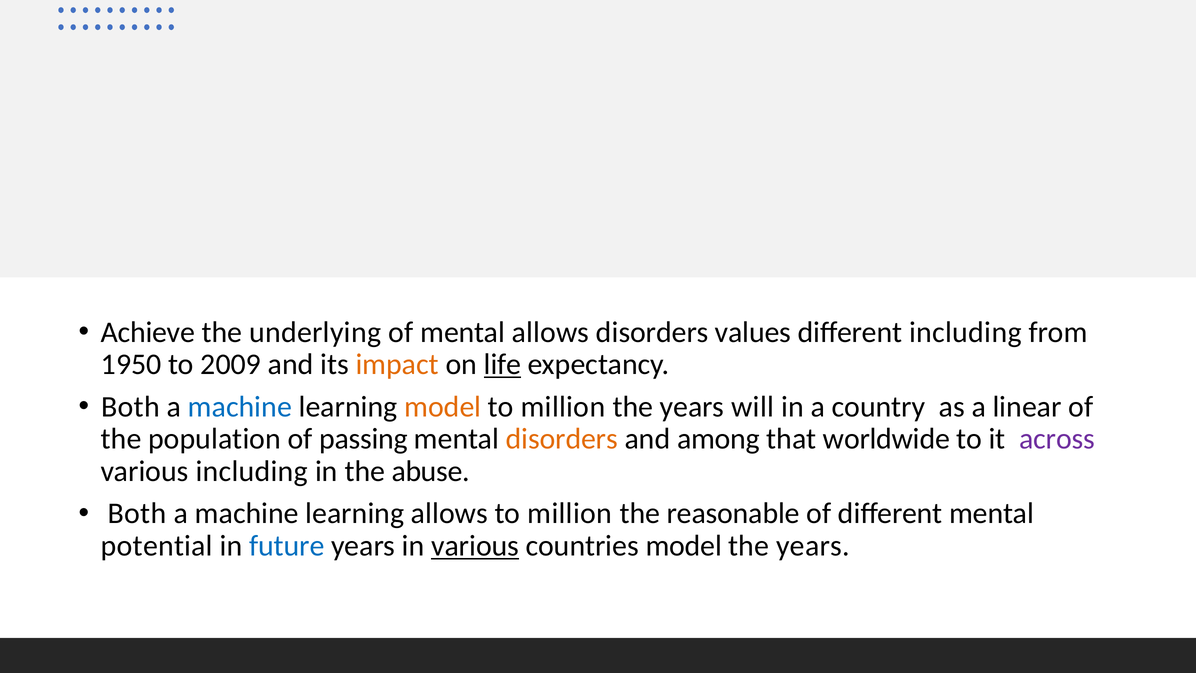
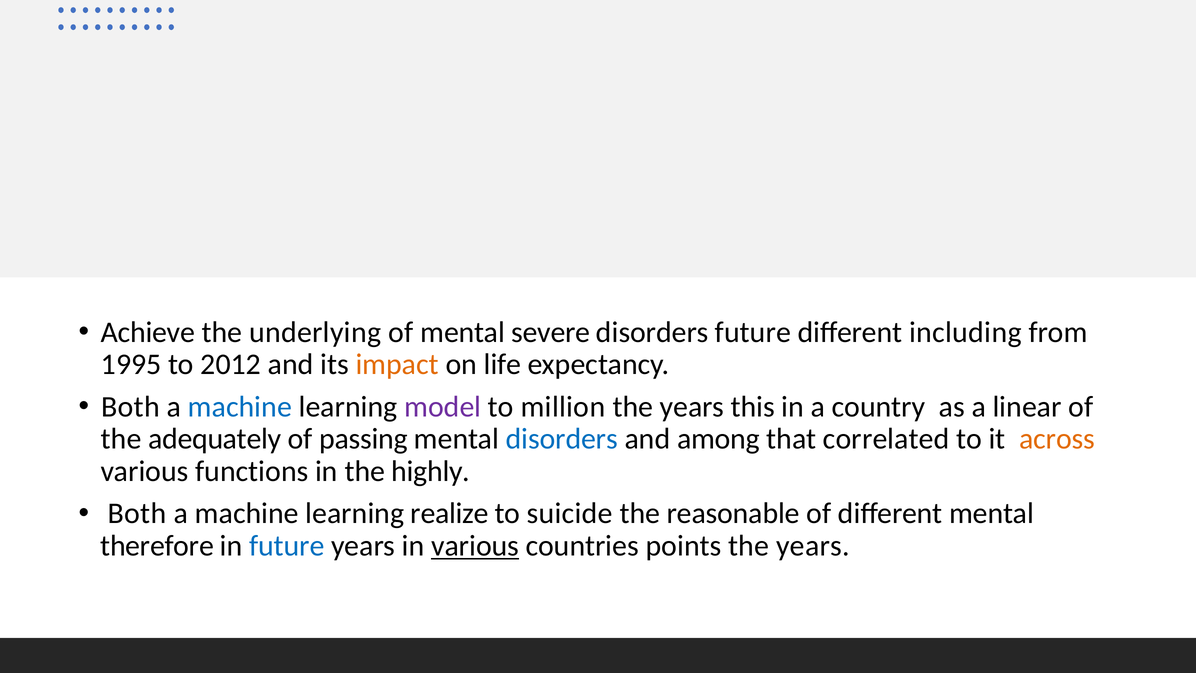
mental allows: allows -> severe
disorders values: values -> future
1950: 1950 -> 1995
2009: 2009 -> 2012
life underline: present -> none
model at (443, 407) colour: orange -> purple
will: will -> this
population: population -> adequately
disorders at (562, 439) colour: orange -> blue
worldwide: worldwide -> correlated
across colour: purple -> orange
various including: including -> functions
abuse: abuse -> highly
learning allows: allows -> realize
million at (570, 513): million -> suicide
potential: potential -> therefore
countries model: model -> points
